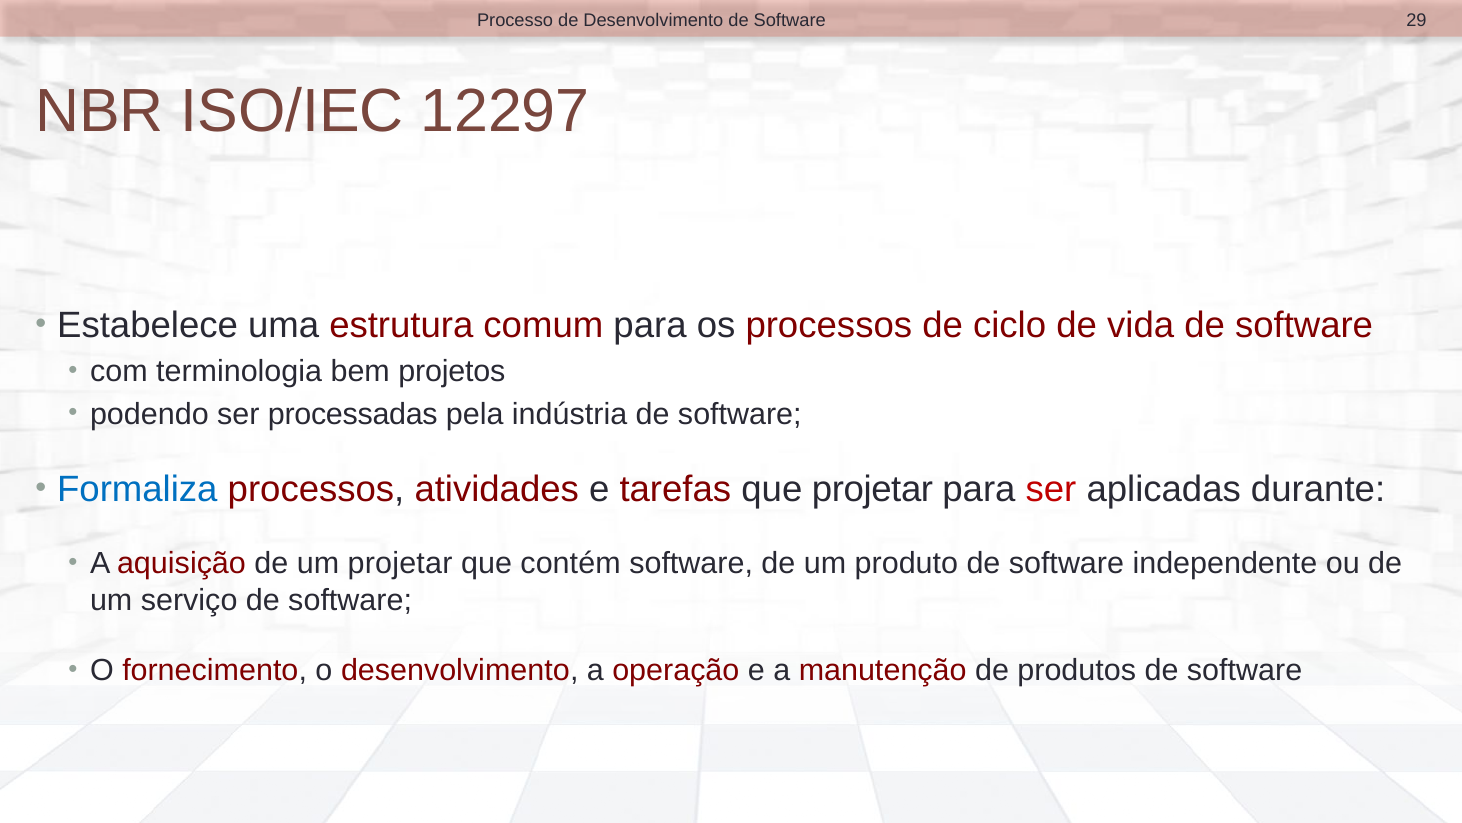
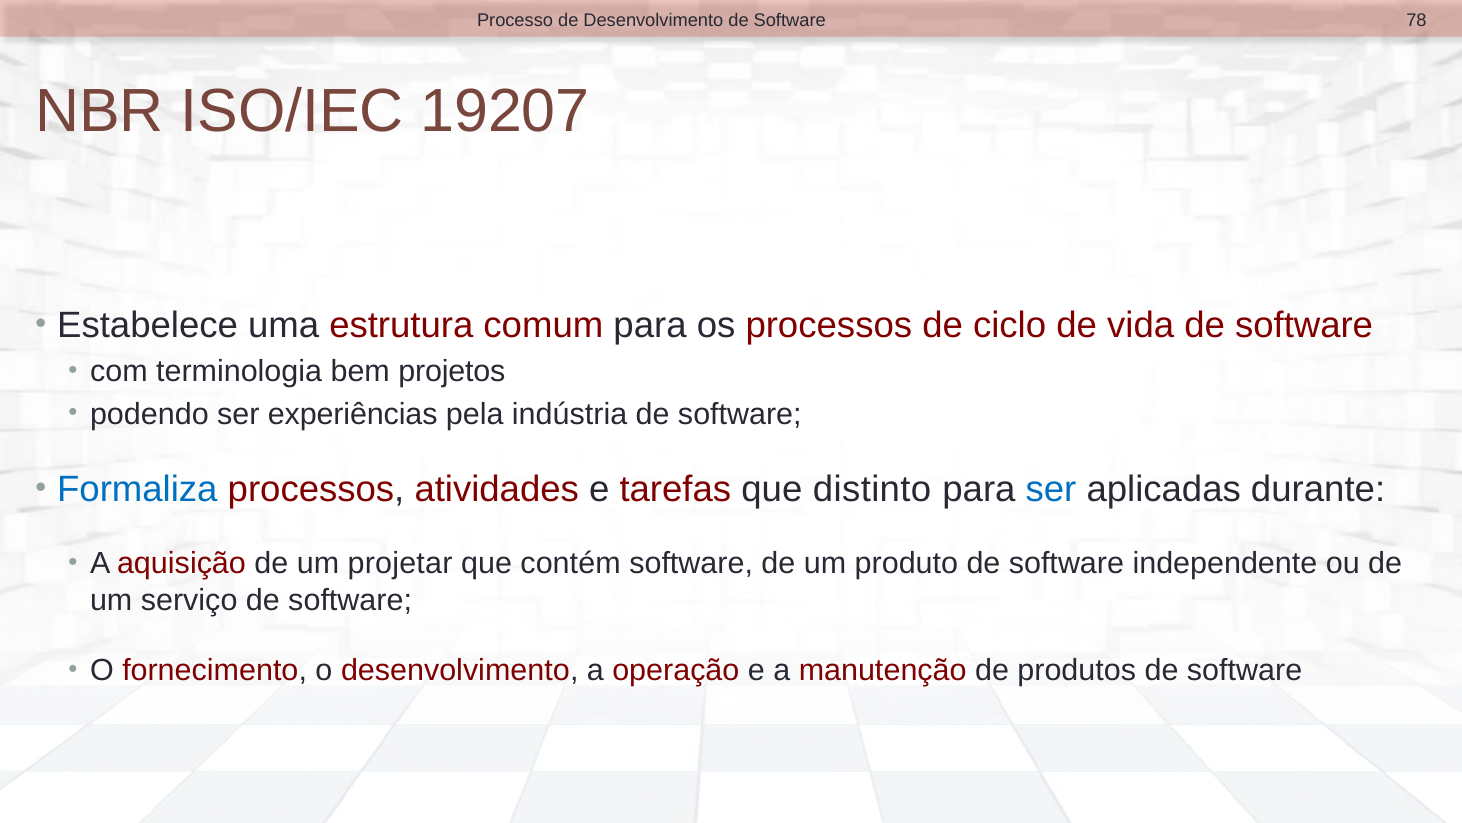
29: 29 -> 78
12297: 12297 -> 19207
processadas: processadas -> experiências
que projetar: projetar -> distinto
ser at (1051, 489) colour: red -> blue
